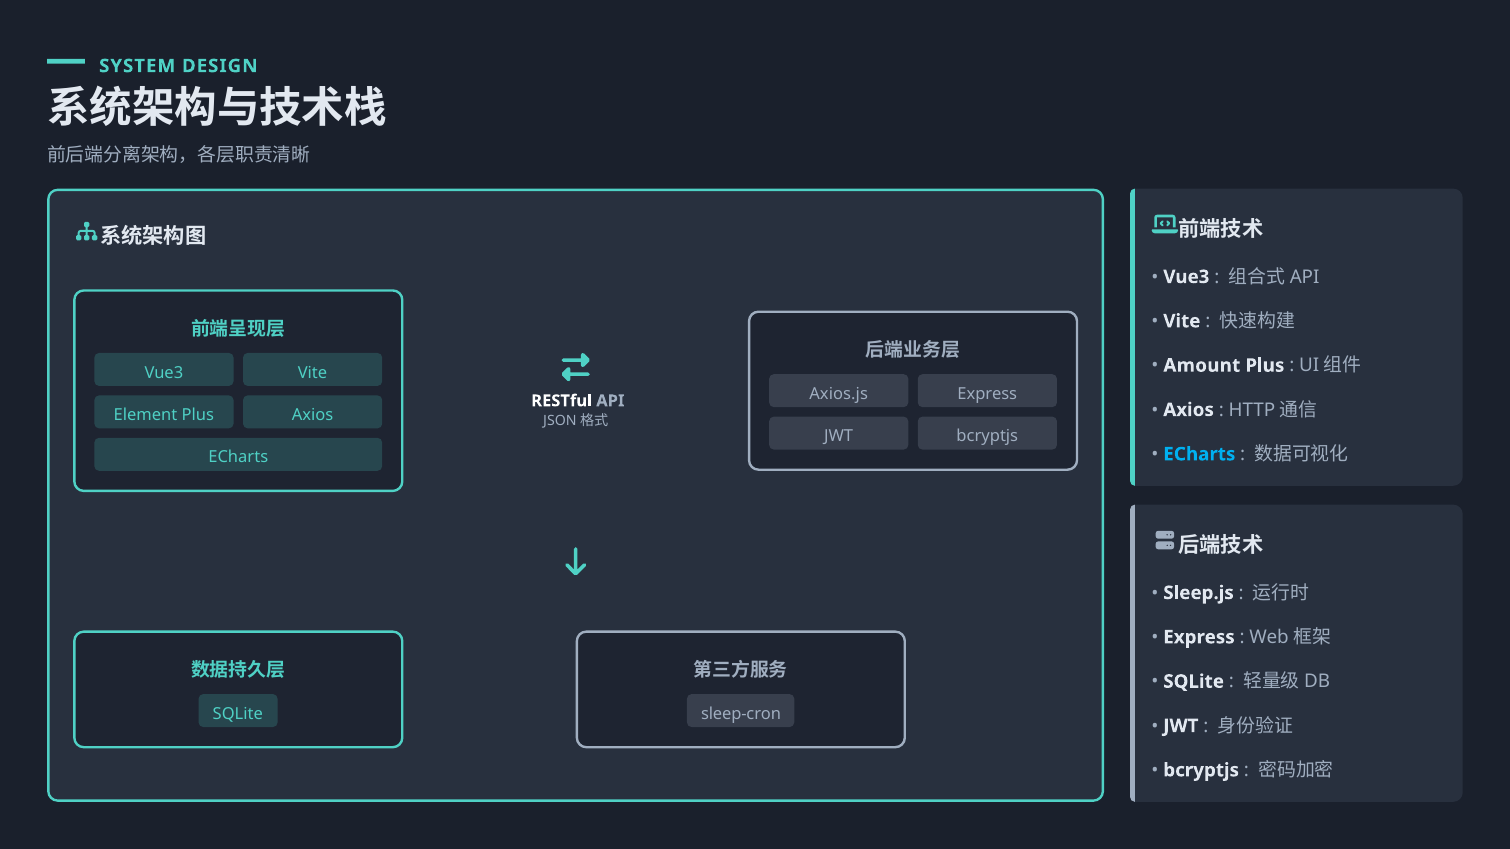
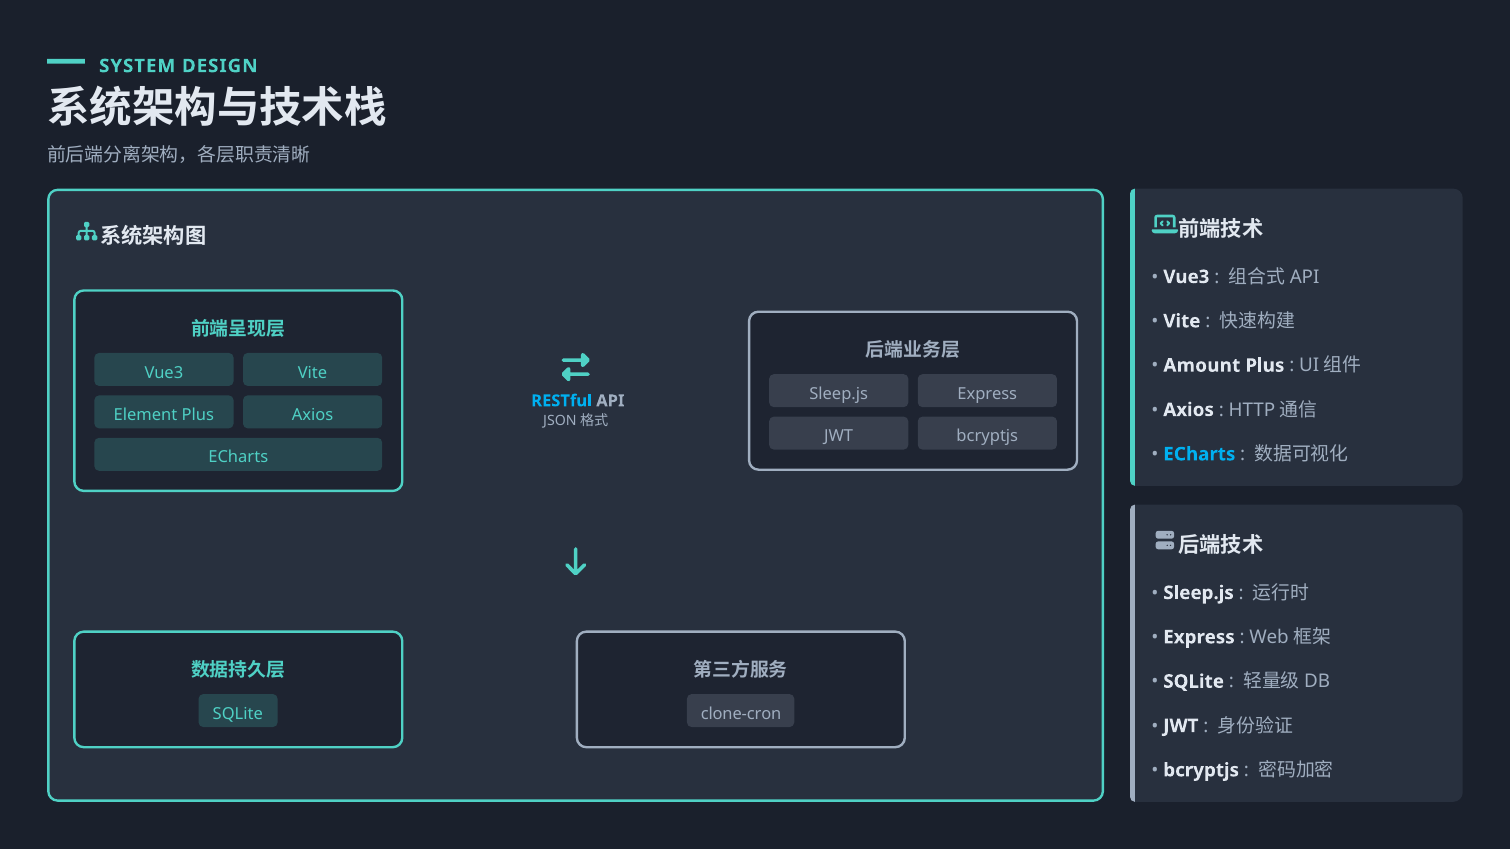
Axios.js at (839, 394): Axios.js -> Sleep.js
RESTful colour: white -> light blue
sleep-cron: sleep-cron -> clone-cron
